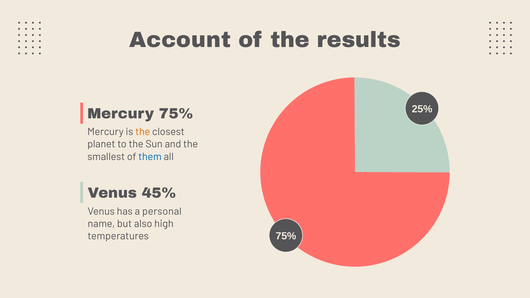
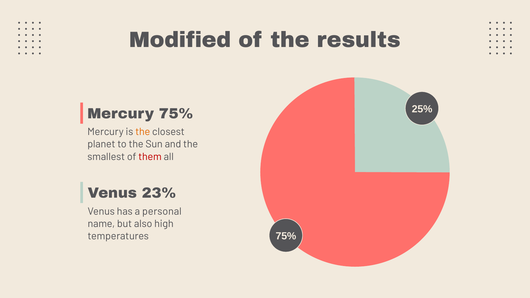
Account: Account -> Modified
them colour: blue -> red
45%: 45% -> 23%
